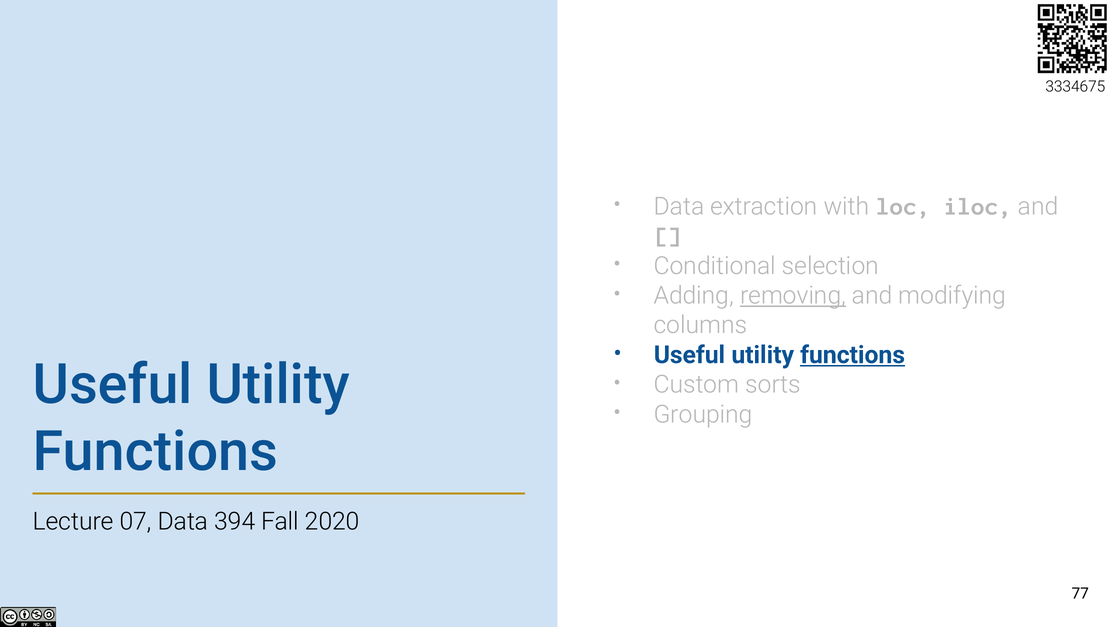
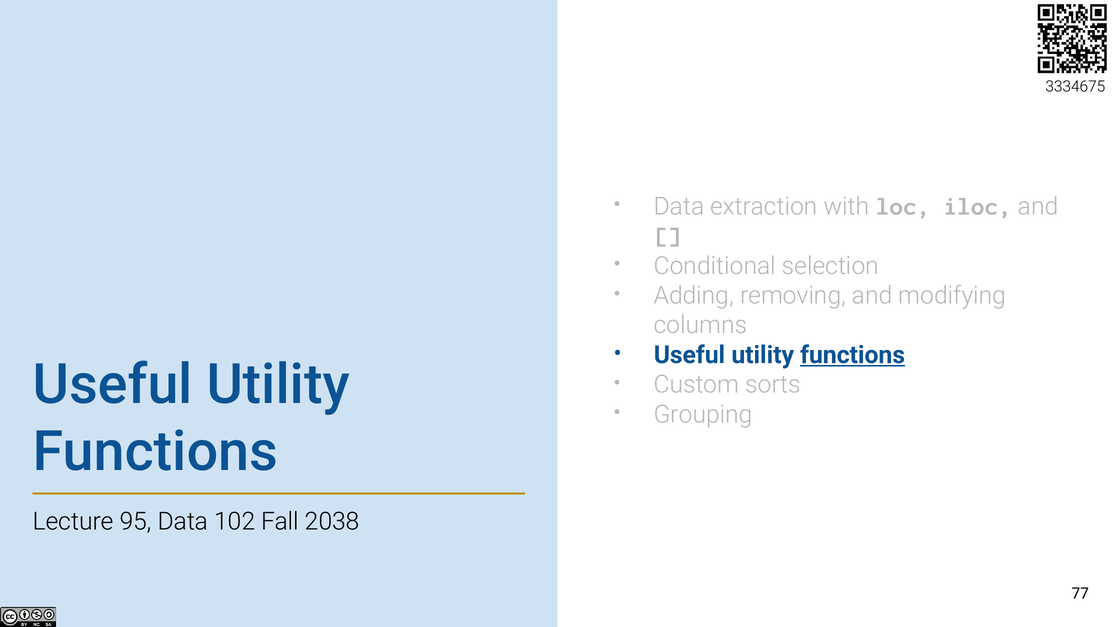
removing underline: present -> none
07: 07 -> 95
394: 394 -> 102
2020: 2020 -> 2038
